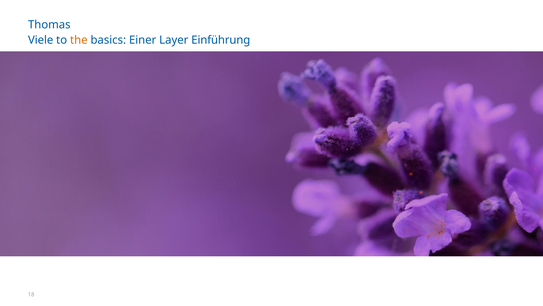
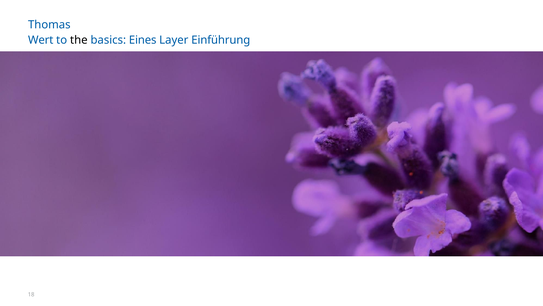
Viele: Viele -> Wert
the colour: orange -> black
Einer: Einer -> Eines
